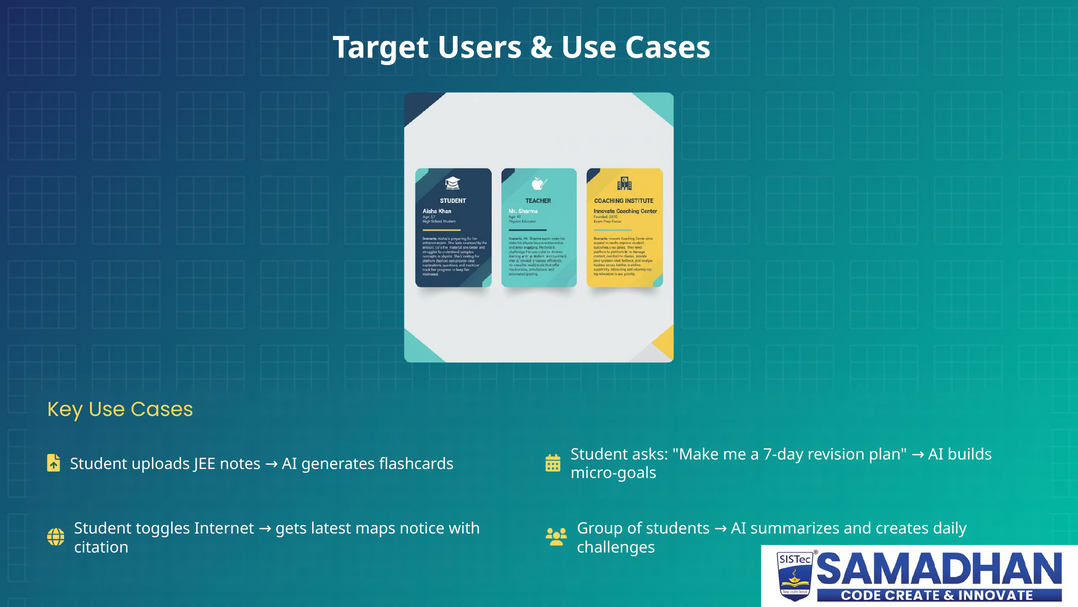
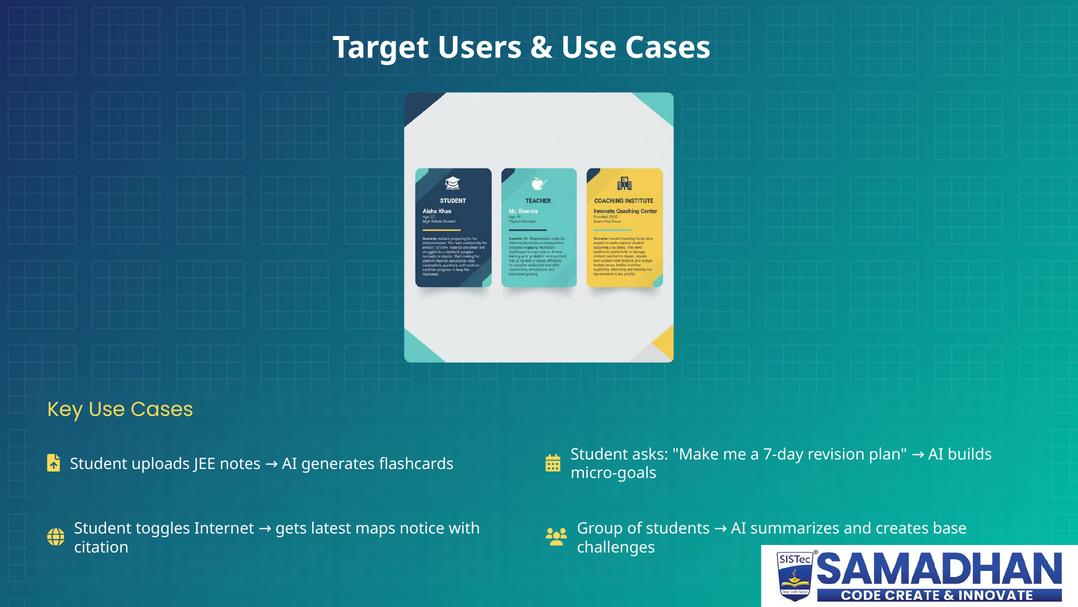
daily: daily -> base
